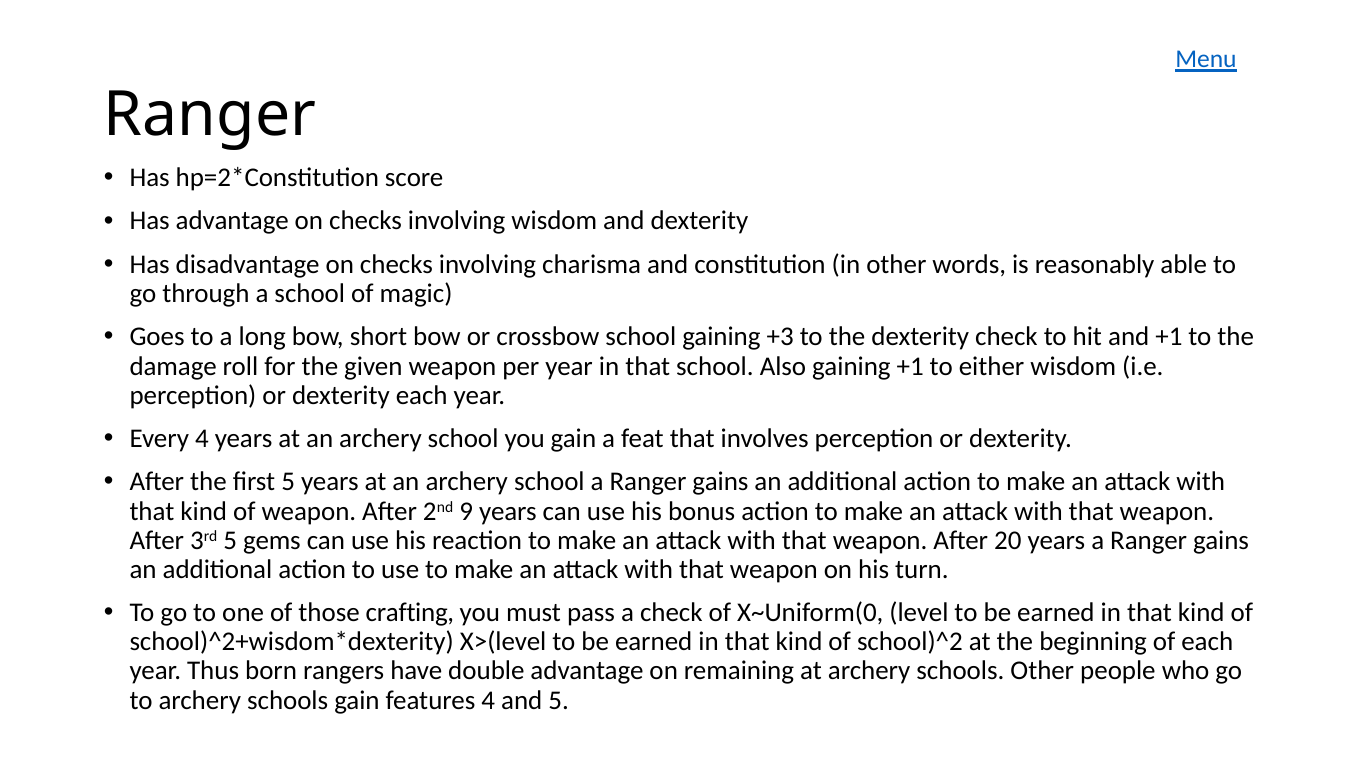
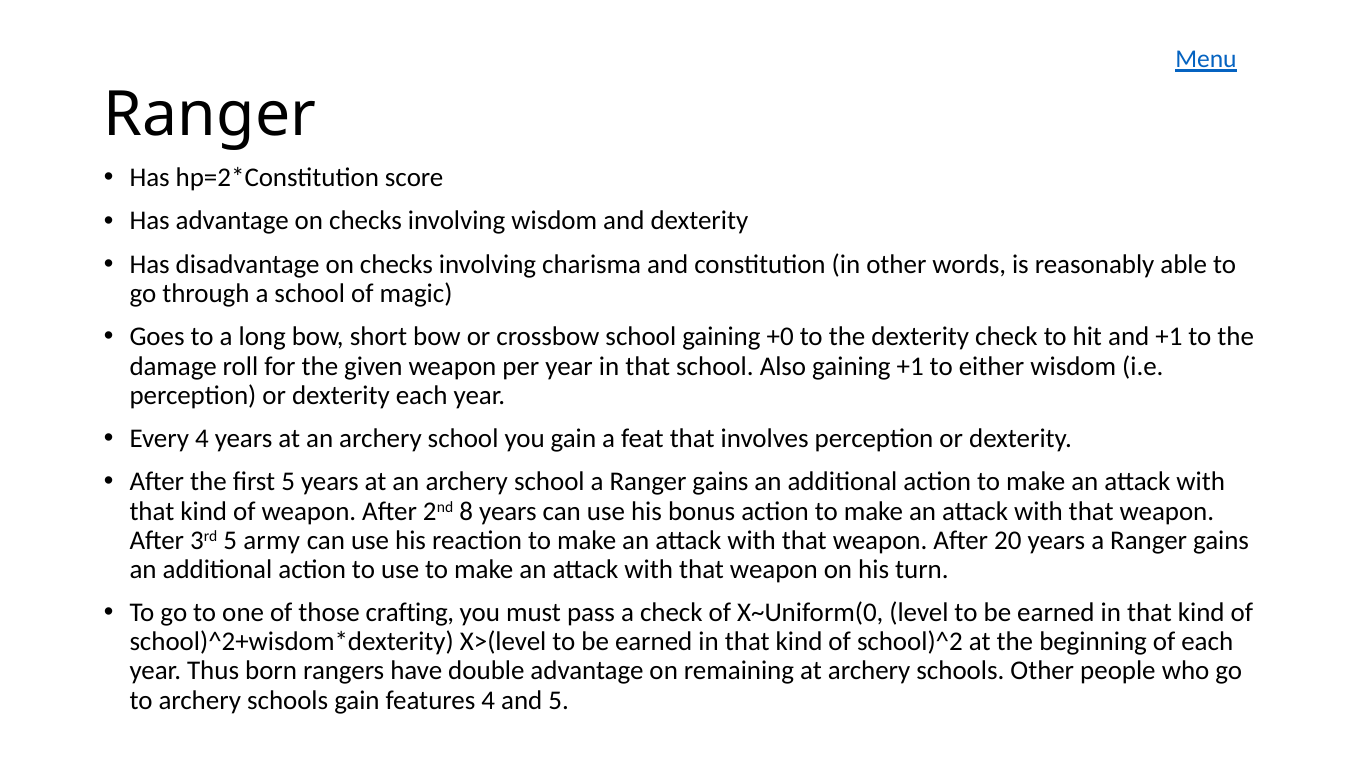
+3: +3 -> +0
9: 9 -> 8
gems: gems -> army
